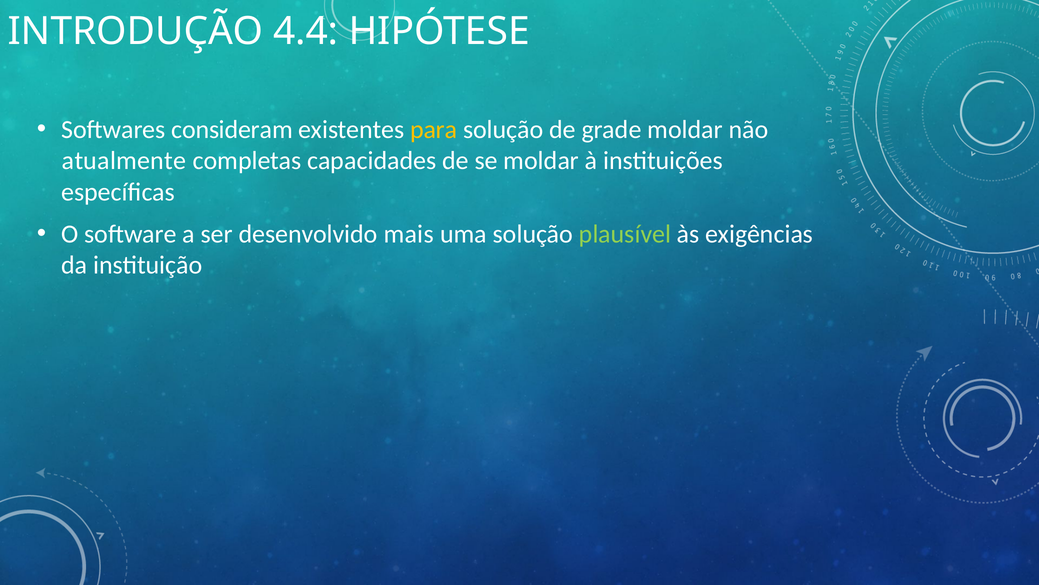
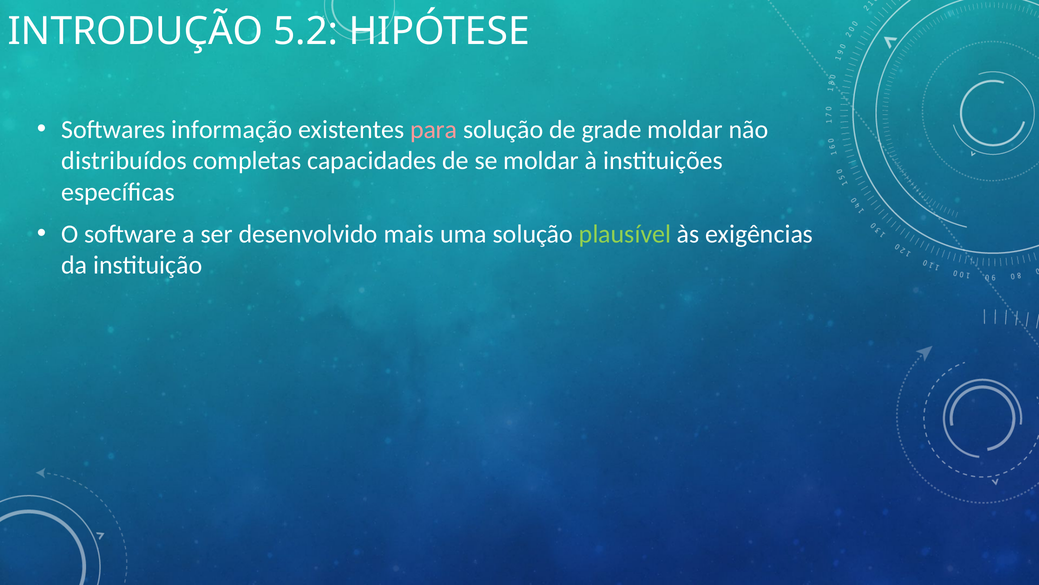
4.4: 4.4 -> 5.2
consideram: consideram -> informação
para colour: yellow -> pink
atualmente: atualmente -> distribuídos
